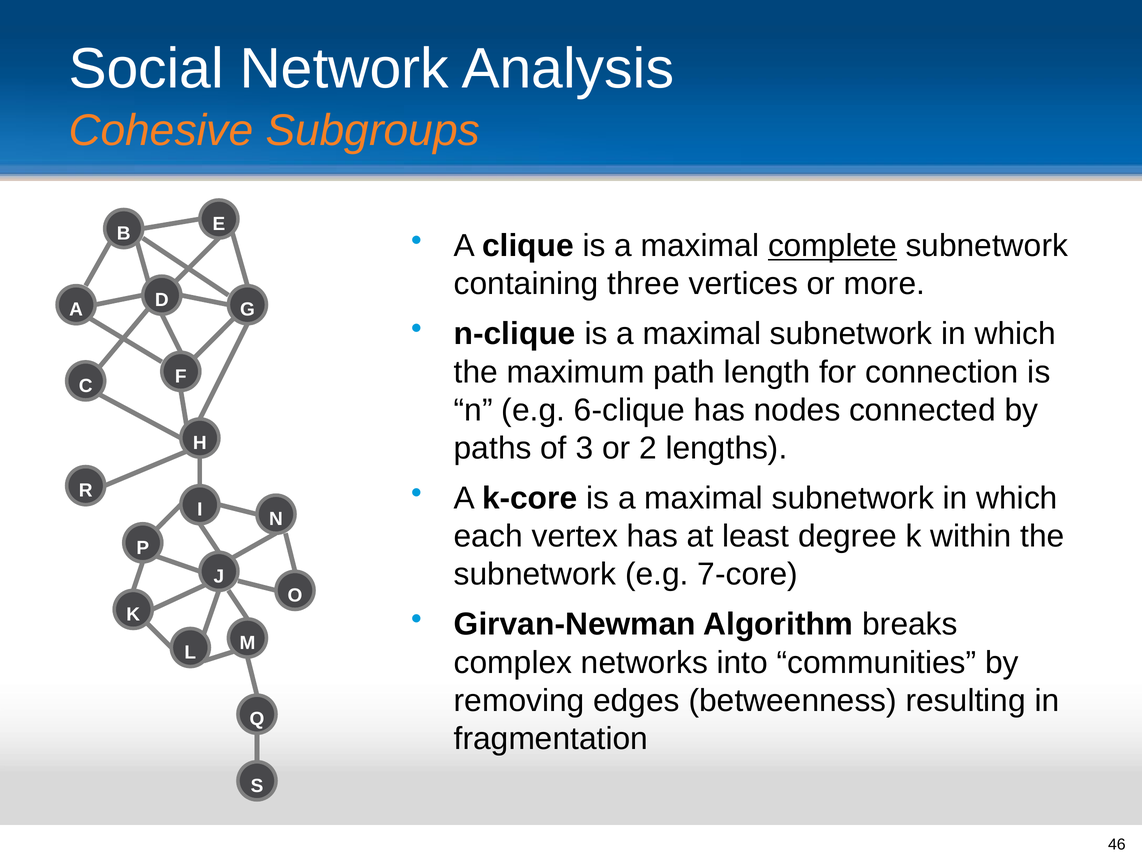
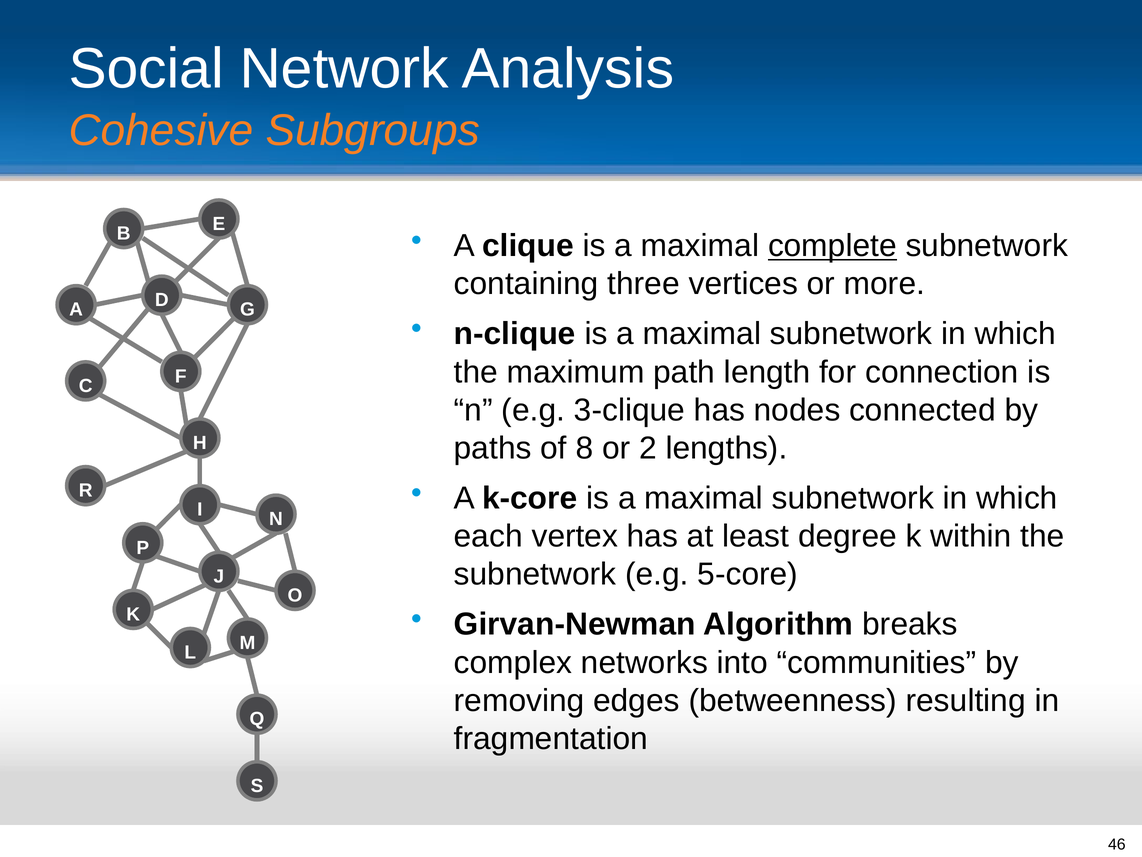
6-clique: 6-clique -> 3-clique
3: 3 -> 8
7-core: 7-core -> 5-core
